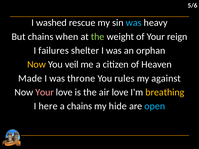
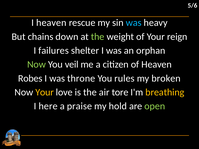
I washed: washed -> heaven
when: when -> down
Now at (37, 65) colour: yellow -> light green
Made: Made -> Robes
against: against -> broken
Your at (45, 92) colour: pink -> yellow
air love: love -> tore
a chains: chains -> praise
hide: hide -> hold
open colour: light blue -> light green
